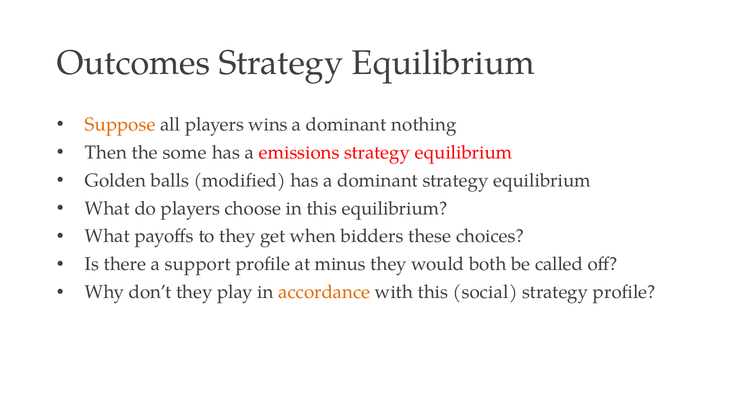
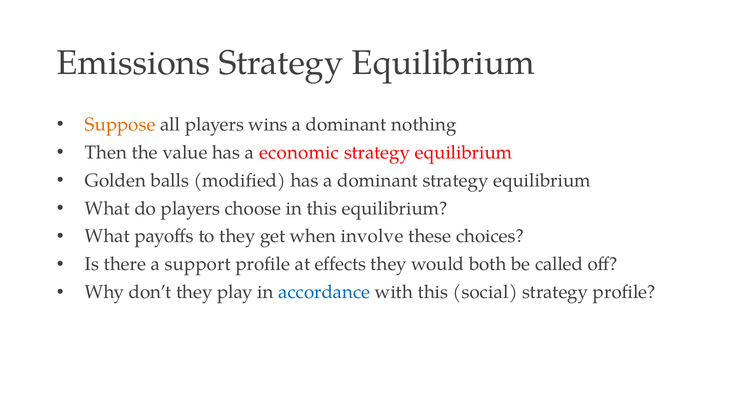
Outcomes: Outcomes -> Emissions
some: some -> value
emissions: emissions -> economic
bidders: bidders -> involve
minus: minus -> effects
accordance colour: orange -> blue
